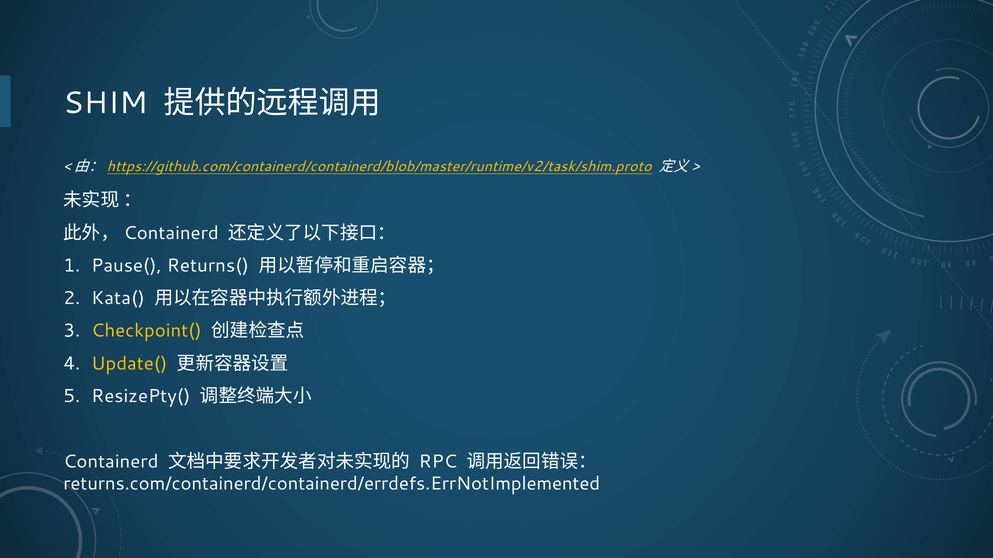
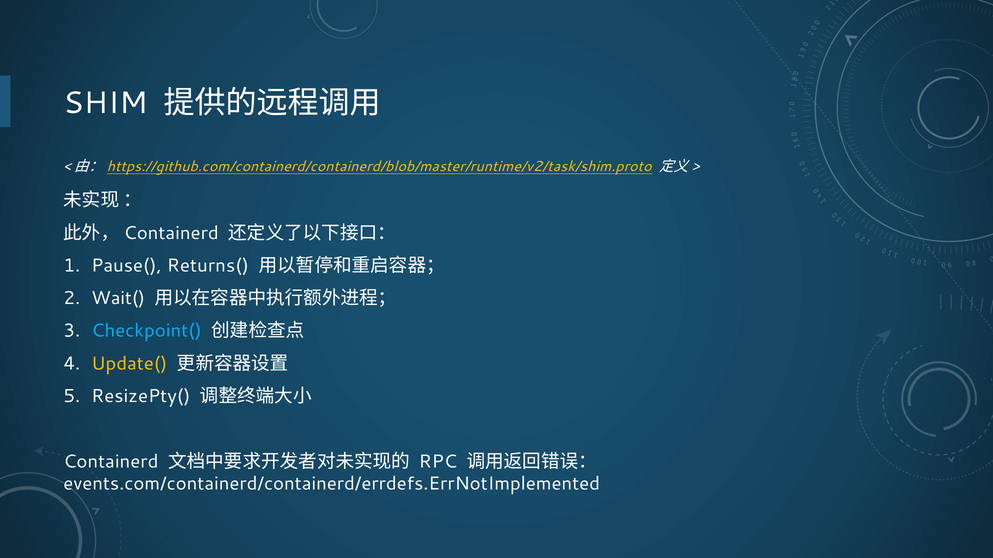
Kata(: Kata( -> Wait(
Checkpoint( colour: yellow -> light blue
returns.com/containerd/containerd/errdefs.ErrNotImplemented: returns.com/containerd/containerd/errdefs.ErrNotImplemented -> events.com/containerd/containerd/errdefs.ErrNotImplemented
